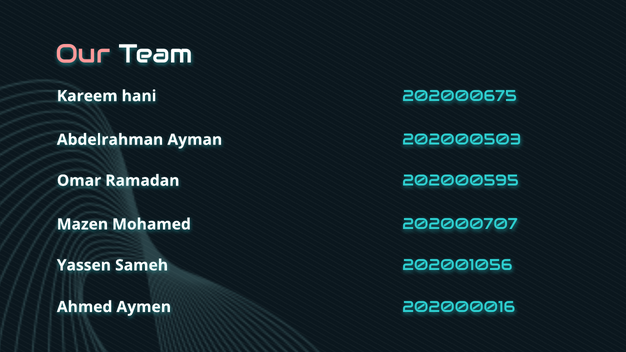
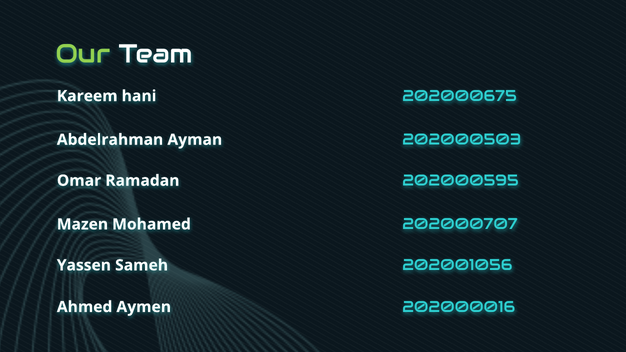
Our colour: pink -> light green
